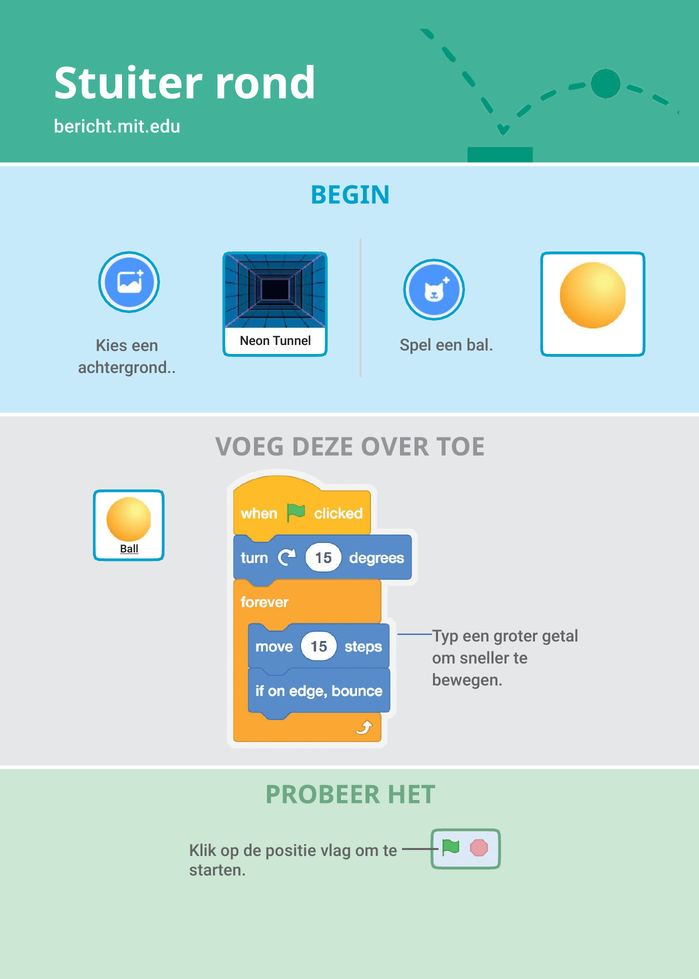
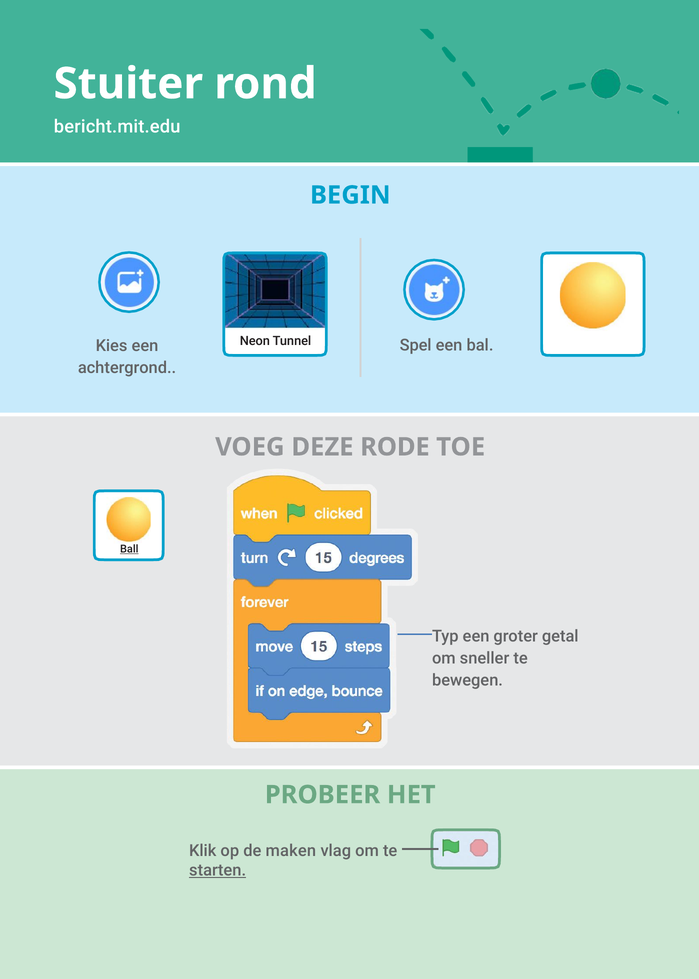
OVER: OVER -> RODE
positie: positie -> maken
starten underline: none -> present
